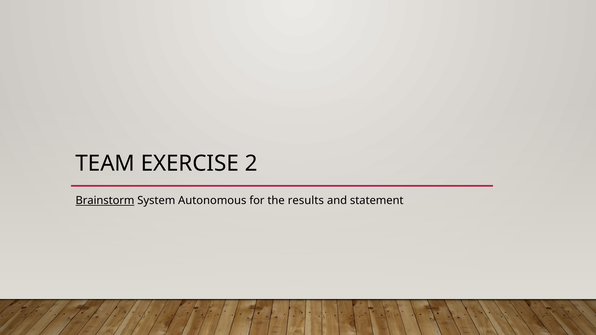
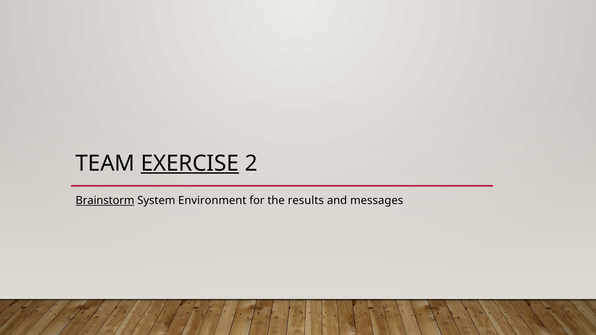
EXERCISE underline: none -> present
Autonomous: Autonomous -> Environment
statement: statement -> messages
